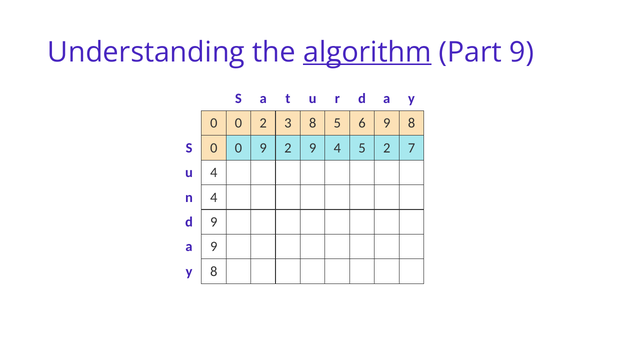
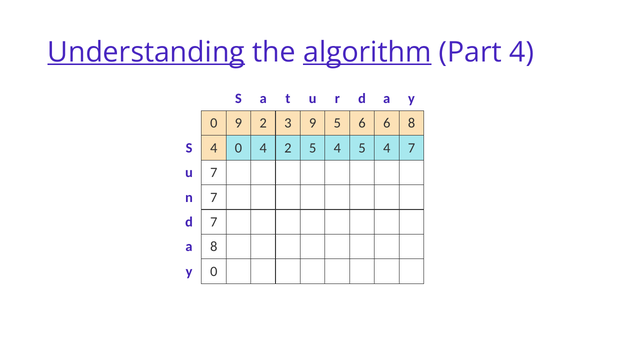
Understanding underline: none -> present
Part 9: 9 -> 4
0 at (238, 123): 0 -> 9
3 8: 8 -> 9
6 9: 9 -> 6
S 0: 0 -> 4
0 9: 9 -> 4
2 9: 9 -> 5
4 5 2: 2 -> 4
u 4: 4 -> 7
n 4: 4 -> 7
d 9: 9 -> 7
a 9: 9 -> 8
8 at (214, 272): 8 -> 0
